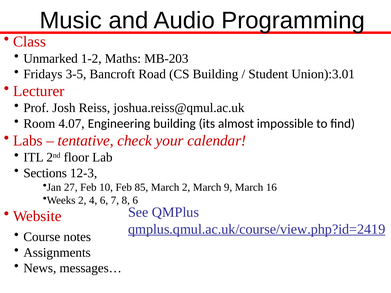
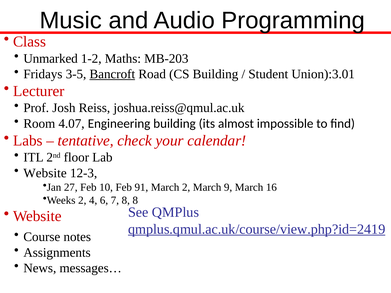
Bancroft underline: none -> present
Sections at (45, 173): Sections -> Website
85: 85 -> 91
8 6: 6 -> 8
